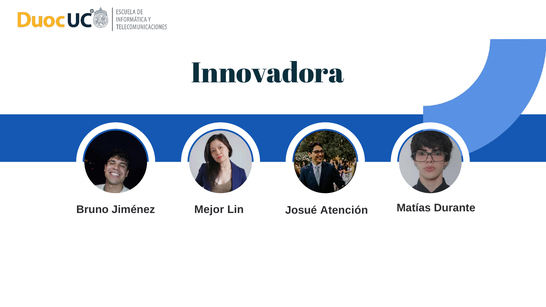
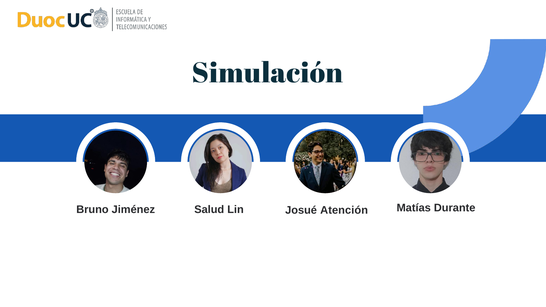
Innovadora: Innovadora -> Simulación
Mejor: Mejor -> Salud
